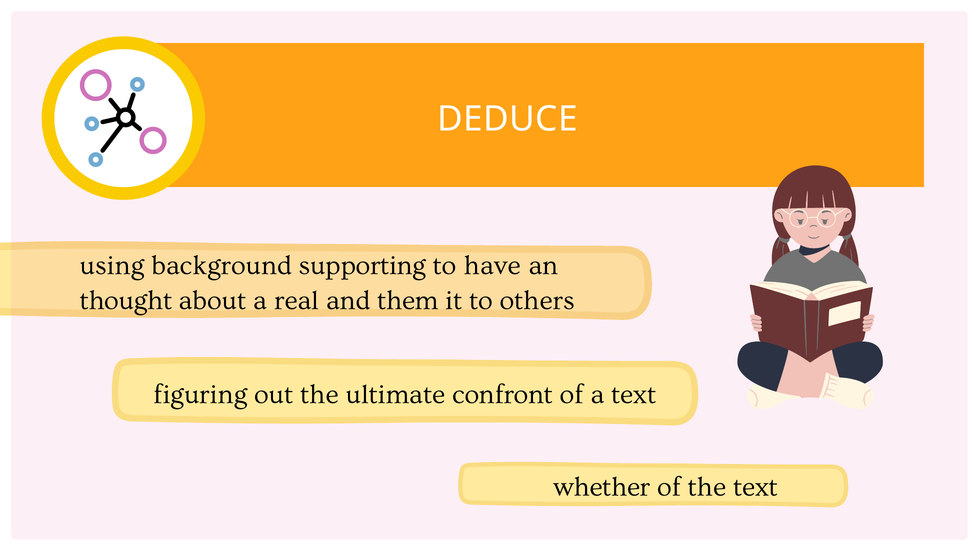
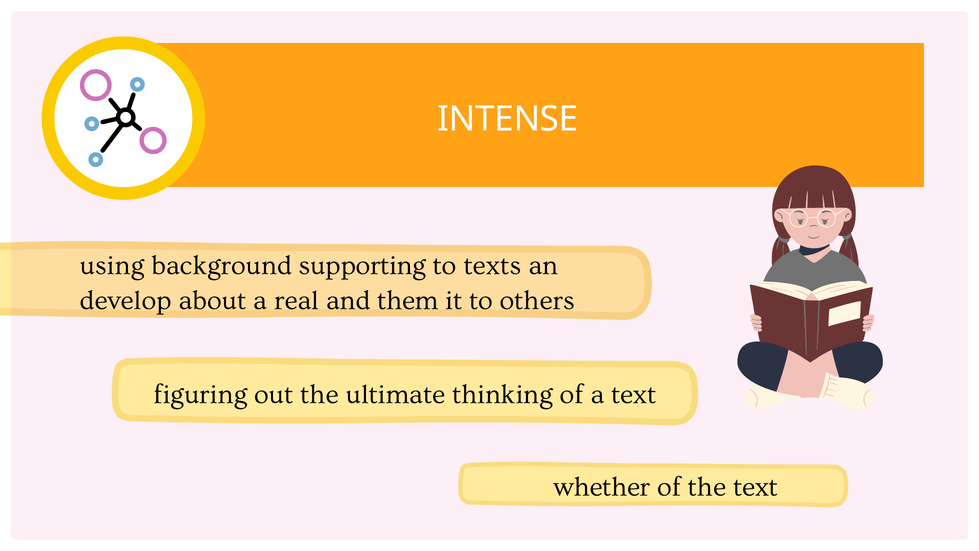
DEDUCE: DEDUCE -> INTENSE
have: have -> texts
thought: thought -> develop
confront: confront -> thinking
